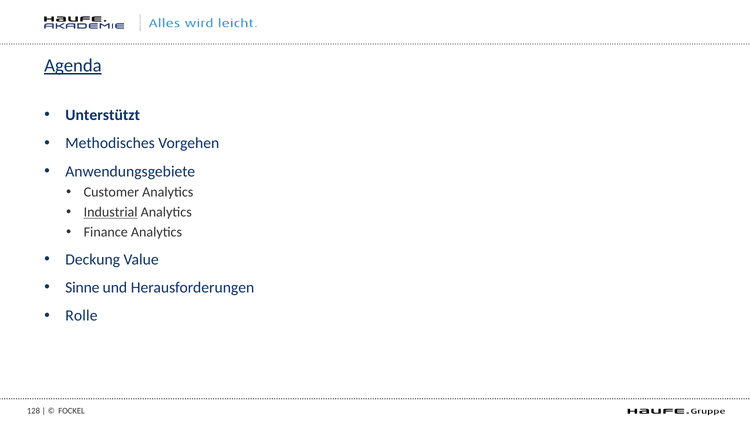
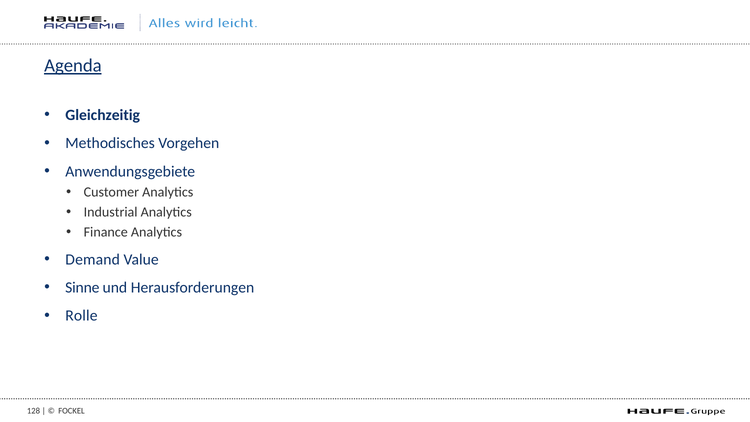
Unterstützt: Unterstützt -> Gleichzeitig
Industrial underline: present -> none
Deckung: Deckung -> Demand
